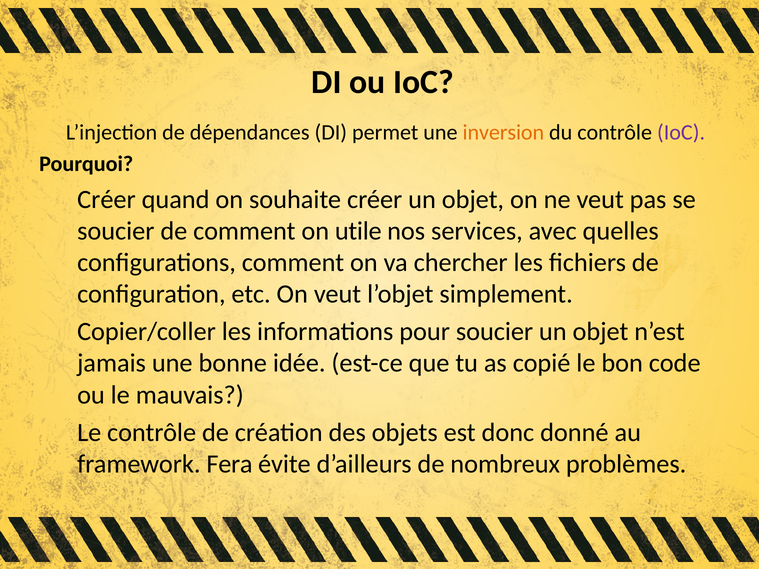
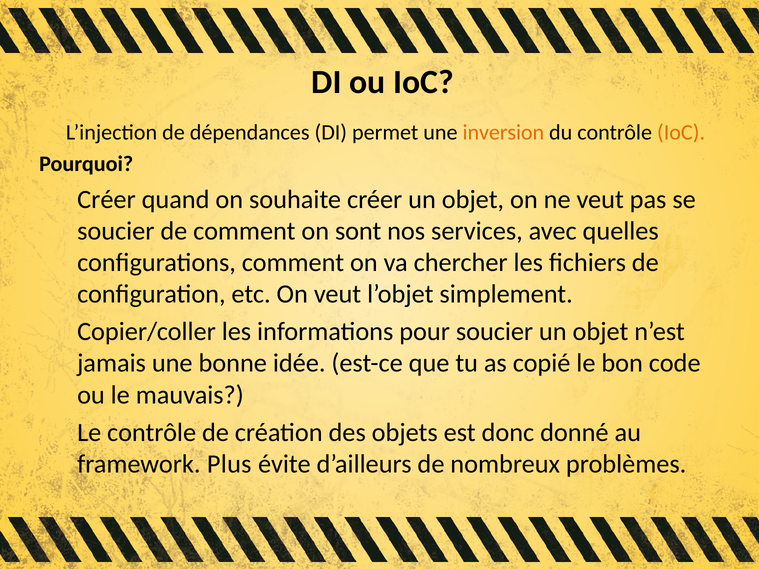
IoC at (681, 132) colour: purple -> orange
utile: utile -> sont
Fera: Fera -> Plus
